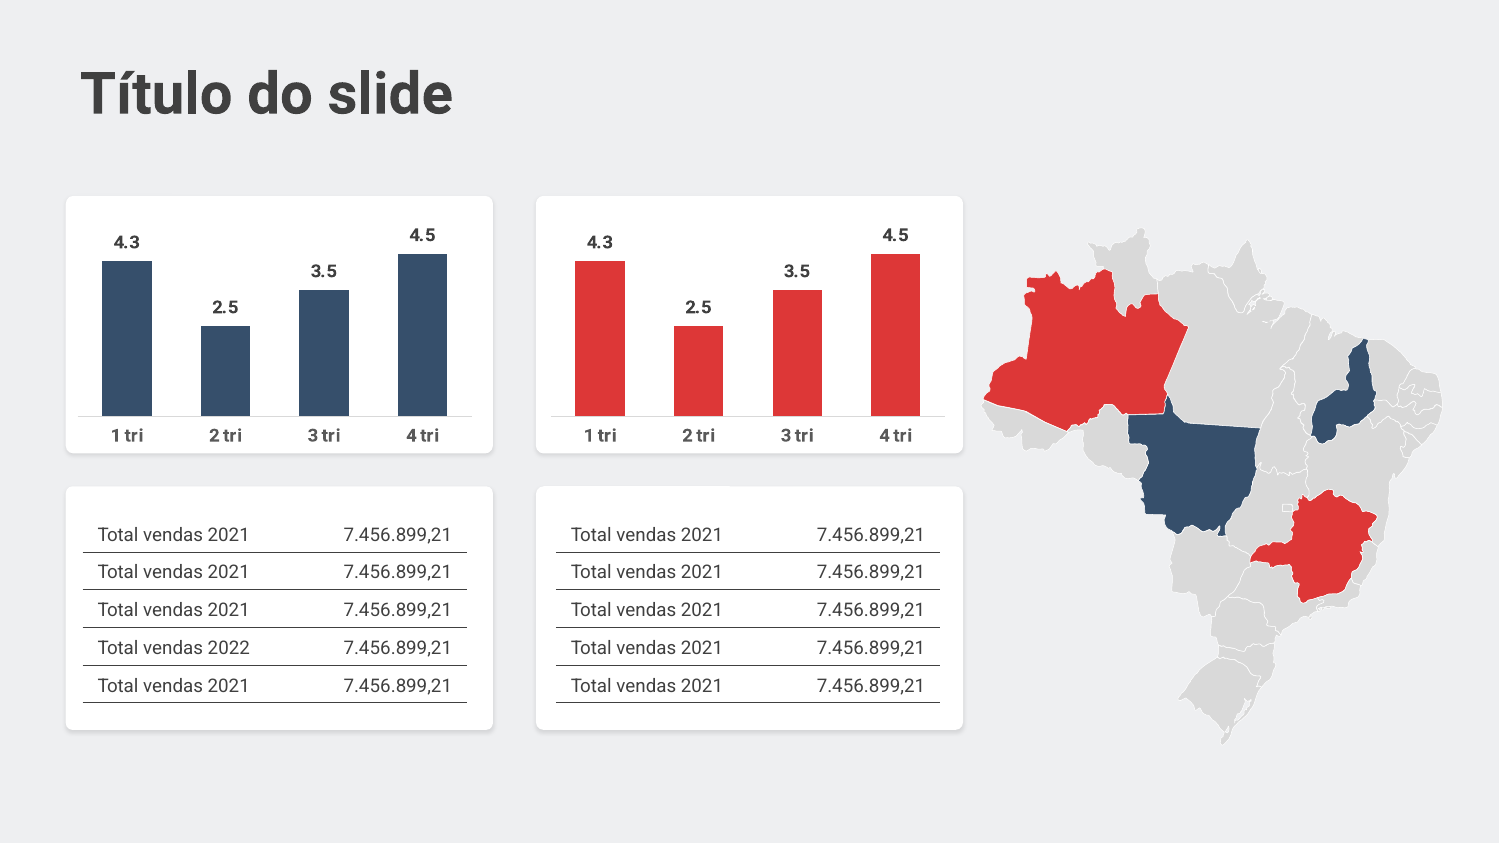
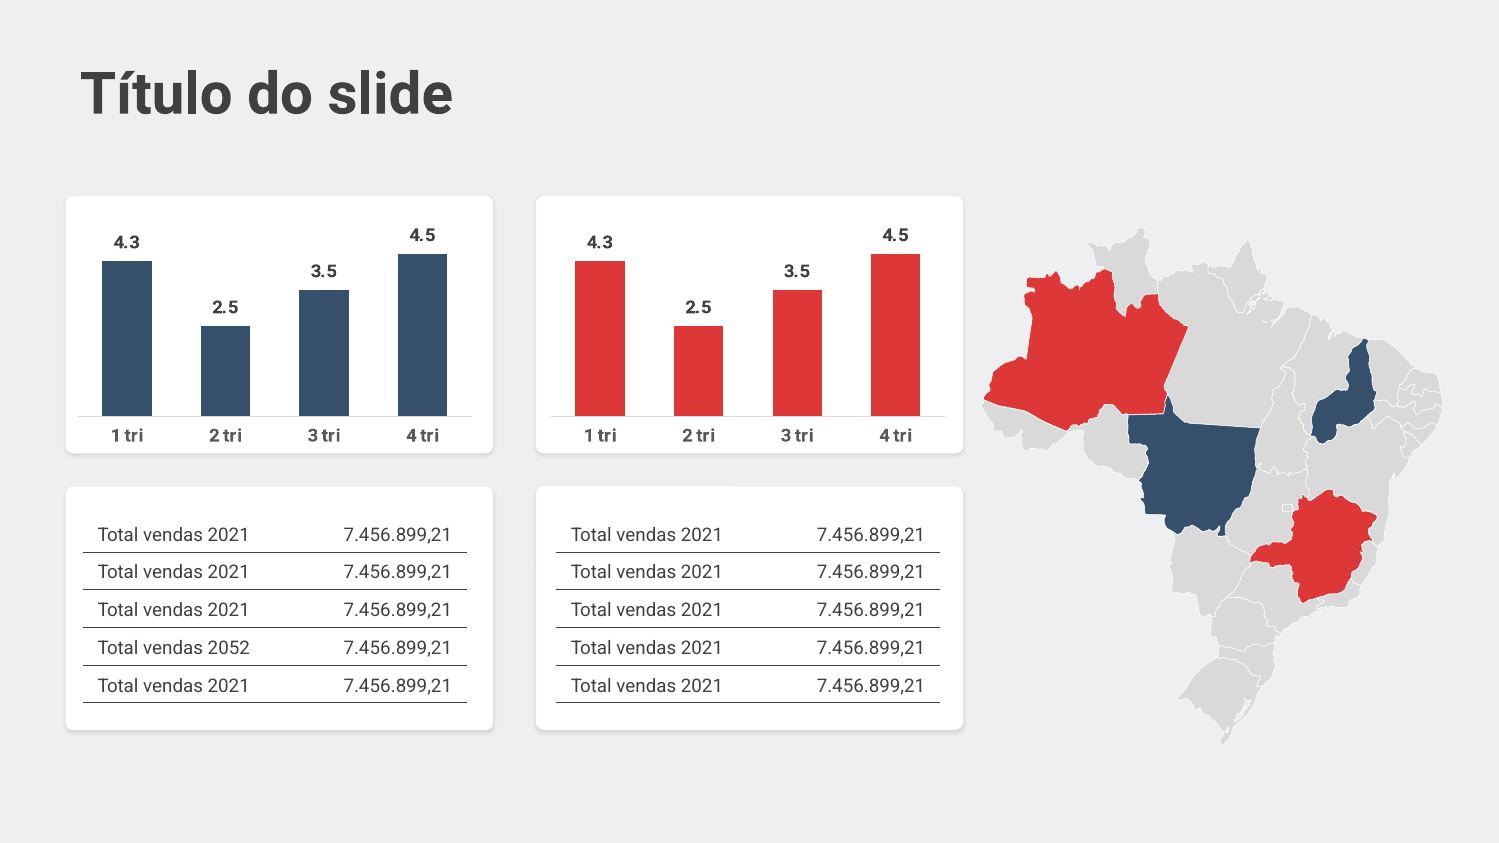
2022: 2022 -> 2052
